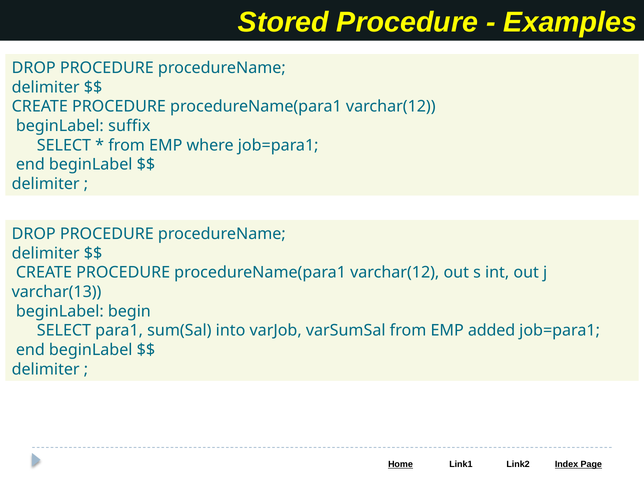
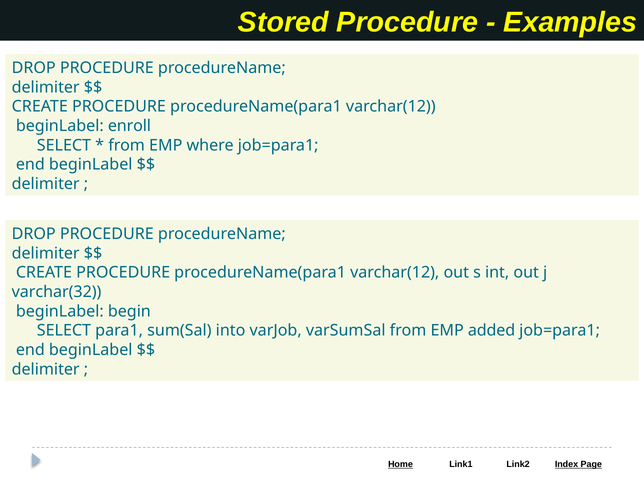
suffix: suffix -> enroll
varchar(13: varchar(13 -> varchar(32
